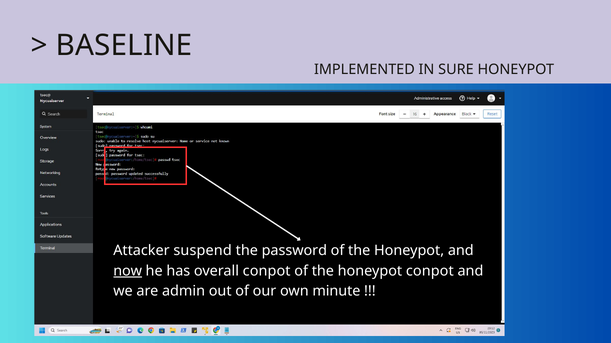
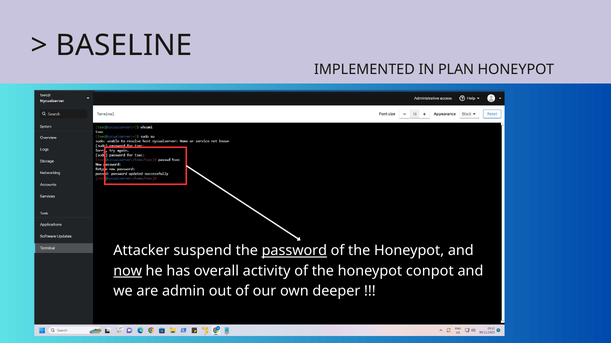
SURE: SURE -> PLAN
password underline: none -> present
overall conpot: conpot -> activity
minute: minute -> deeper
